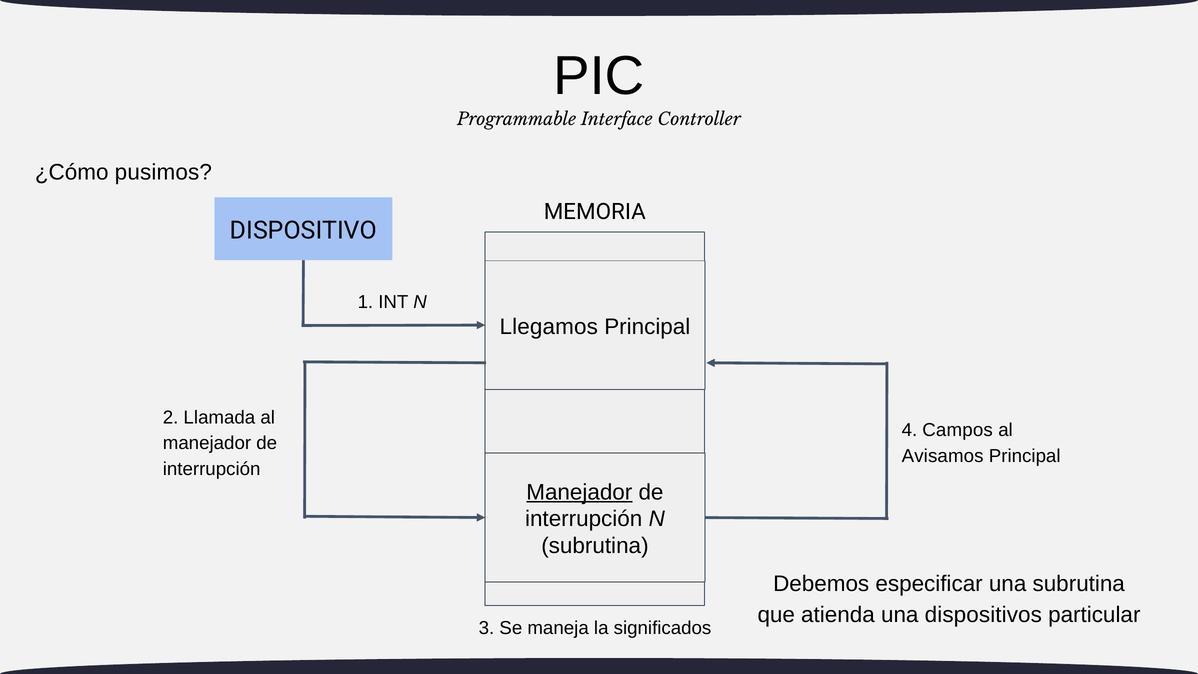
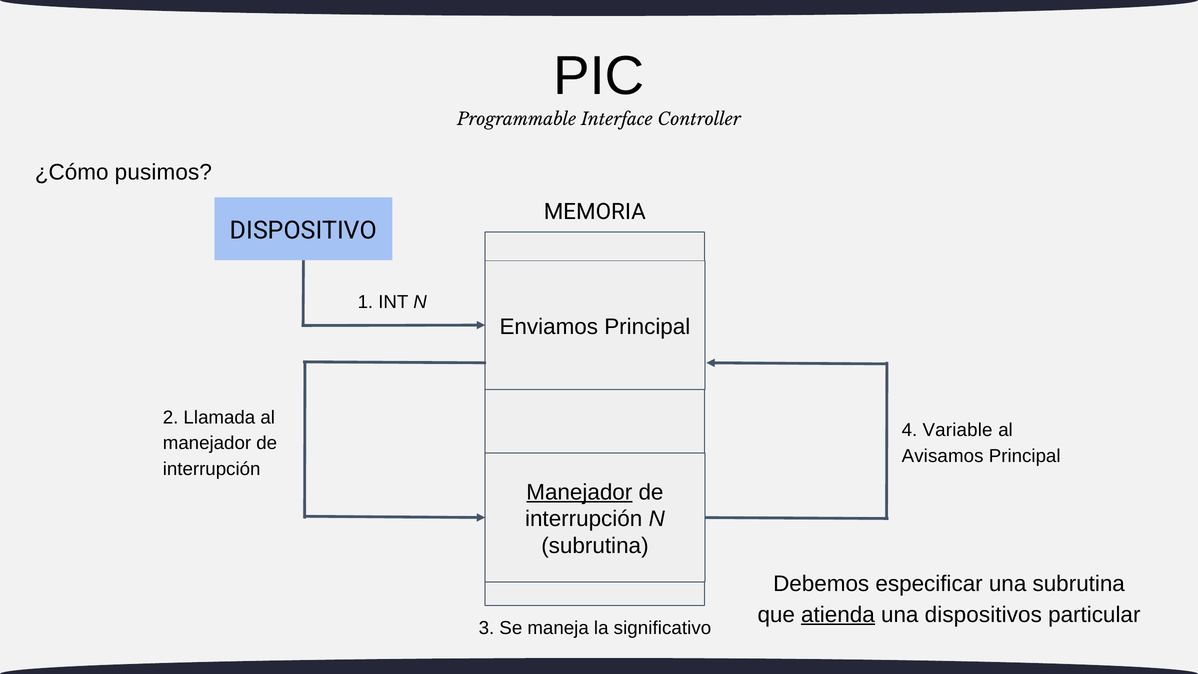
Llegamos: Llegamos -> Enviamos
Campos: Campos -> Variable
atienda underline: none -> present
significados: significados -> significativo
